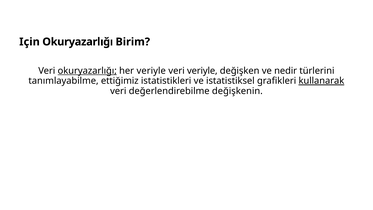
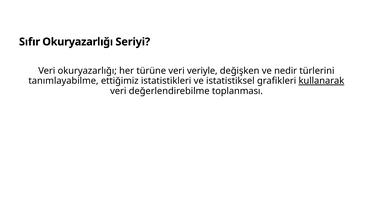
Için: Için -> Sıfır
Birim: Birim -> Seriyi
okuryazarlığı at (87, 71) underline: present -> none
her veriyle: veriyle -> türüne
değişkenin: değişkenin -> toplanması
